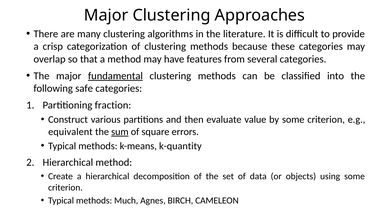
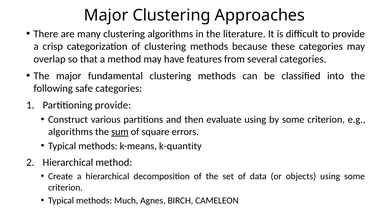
fundamental underline: present -> none
Partitioning fraction: fraction -> provide
evaluate value: value -> using
equivalent at (70, 132): equivalent -> algorithms
